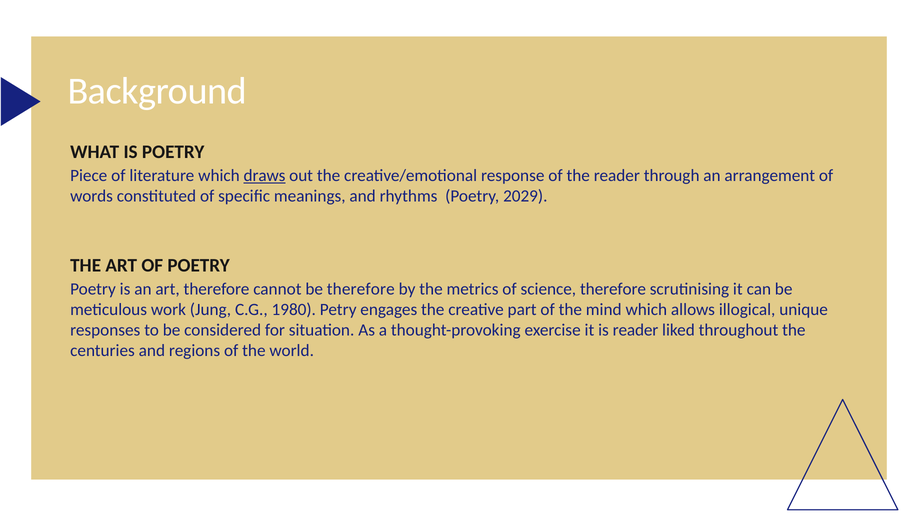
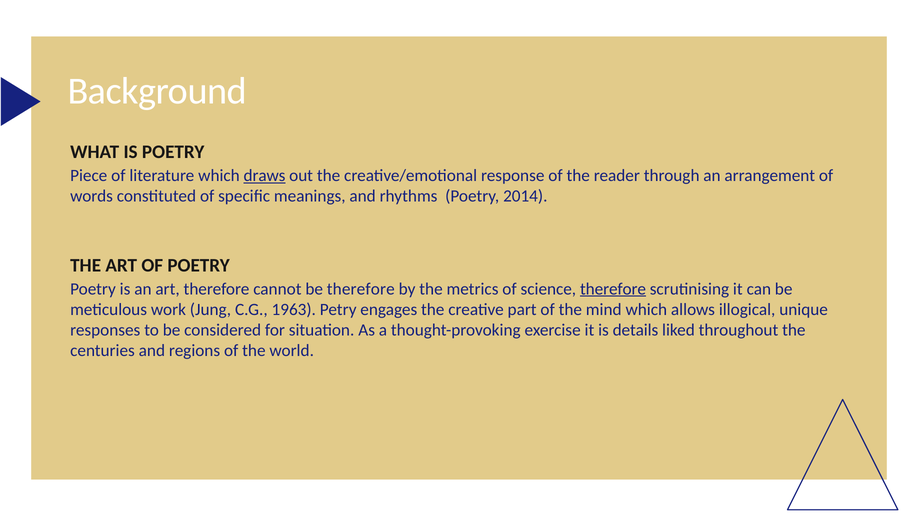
2029: 2029 -> 2014
therefore at (613, 289) underline: none -> present
1980: 1980 -> 1963
is reader: reader -> details
